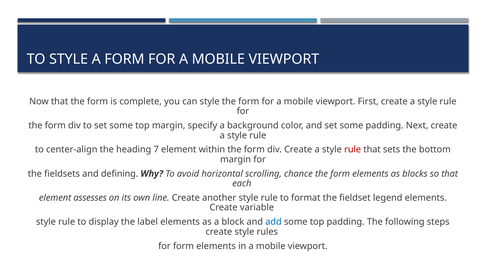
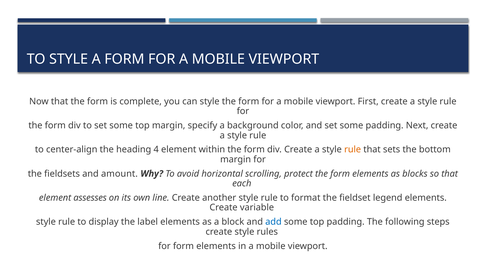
7: 7 -> 4
rule at (353, 149) colour: red -> orange
defining: defining -> amount
chance: chance -> protect
